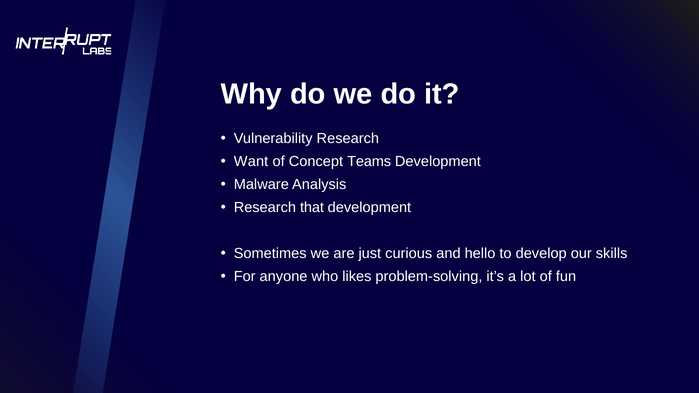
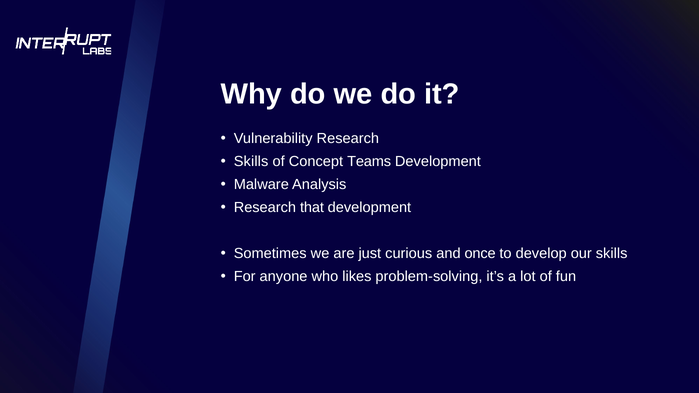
Want at (251, 162): Want -> Skills
hello: hello -> once
